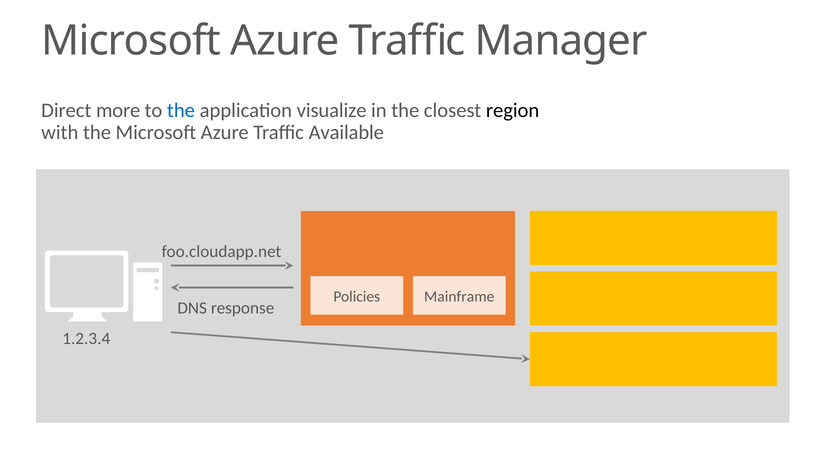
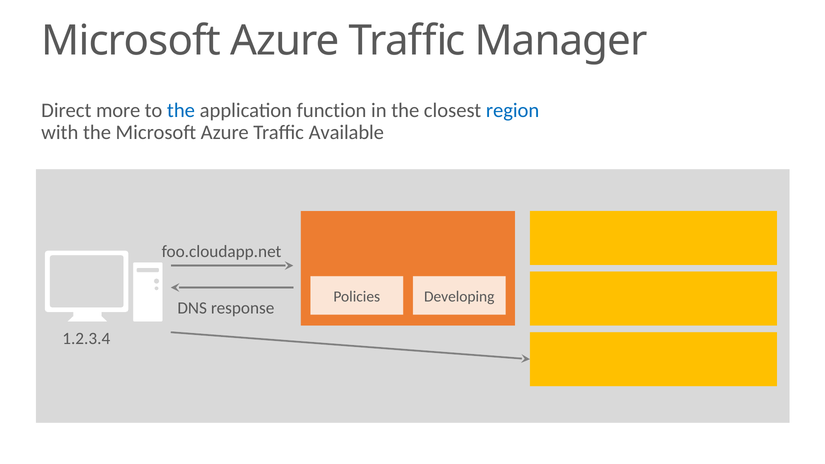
visualize: visualize -> function
region colour: black -> blue
Mainframe: Mainframe -> Developing
